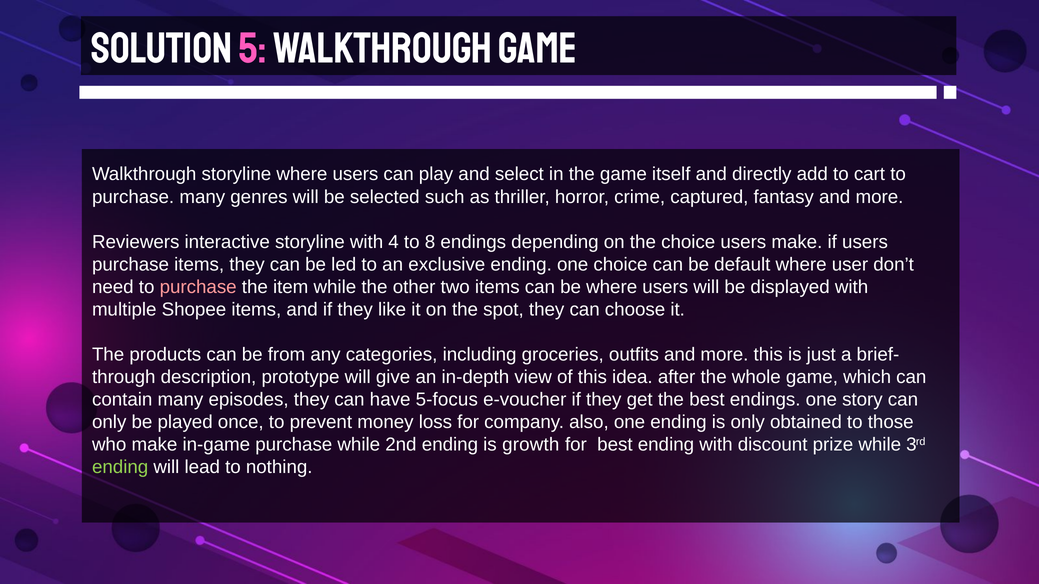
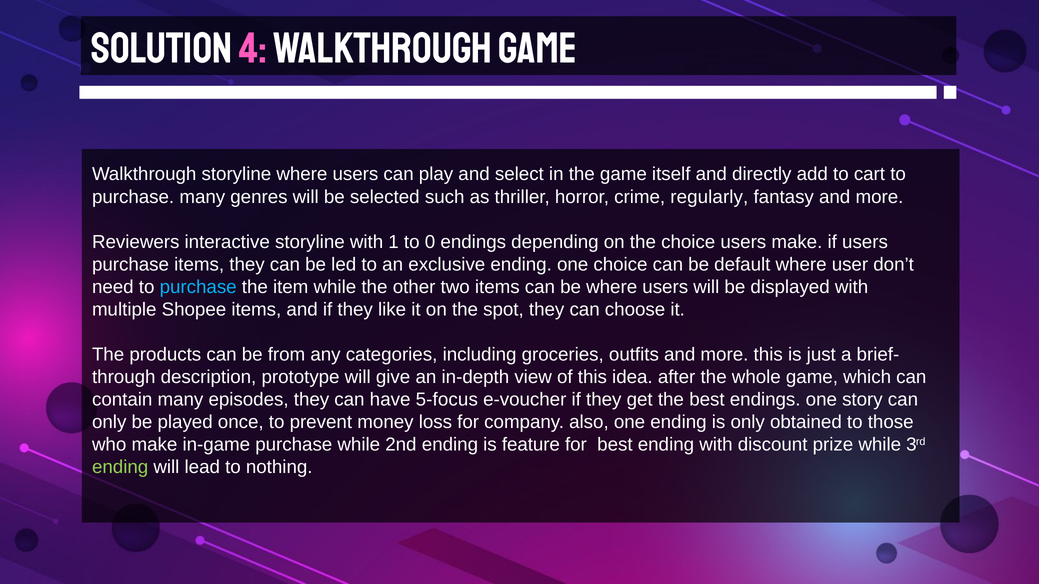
5: 5 -> 4
captured: captured -> regularly
4: 4 -> 1
8: 8 -> 0
purchase at (198, 287) colour: pink -> light blue
growth: growth -> feature
